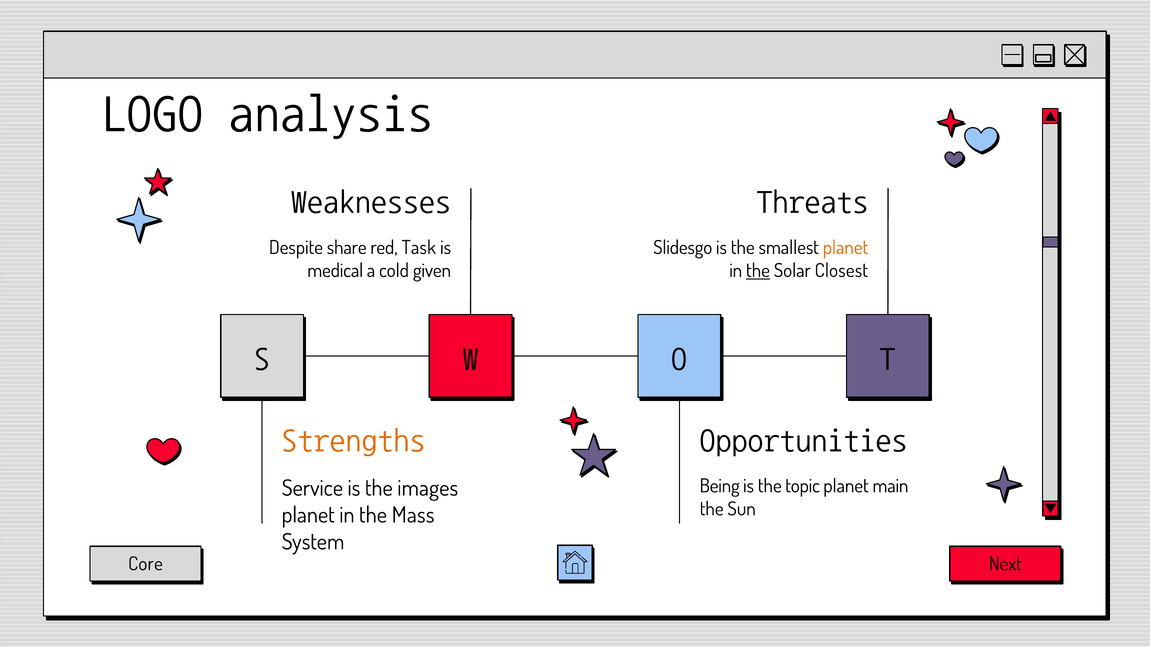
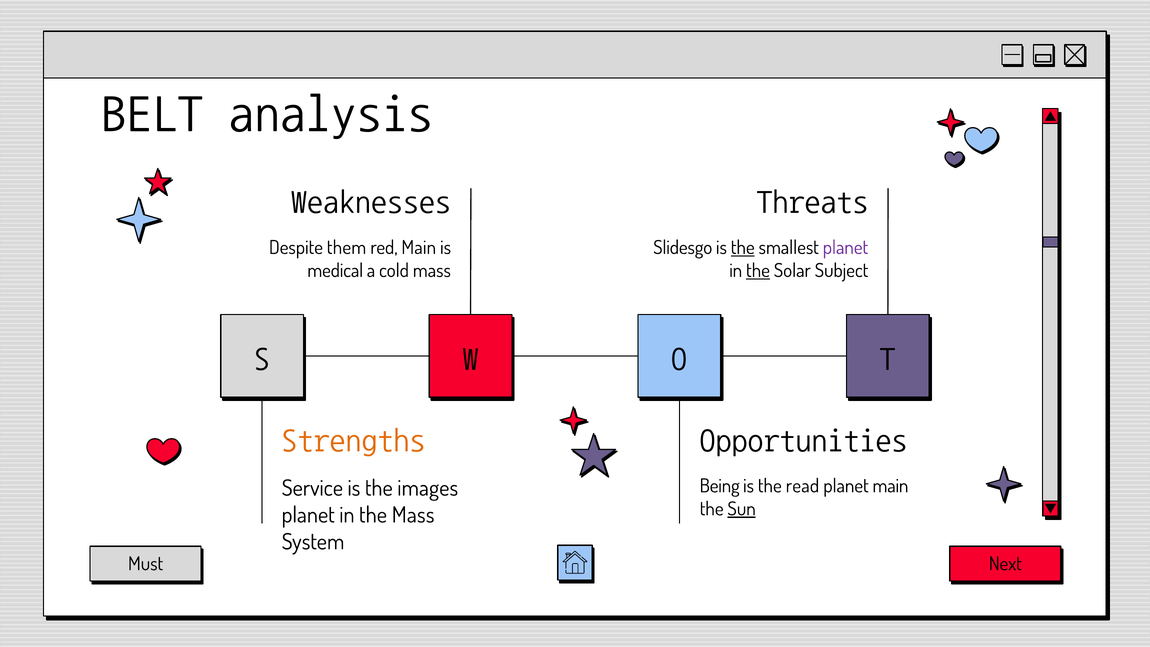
LOGO: LOGO -> BELT
share: share -> them
red Task: Task -> Main
the at (743, 248) underline: none -> present
planet at (845, 248) colour: orange -> purple
cold given: given -> mass
Closest: Closest -> Subject
topic: topic -> read
Sun underline: none -> present
Core: Core -> Must
